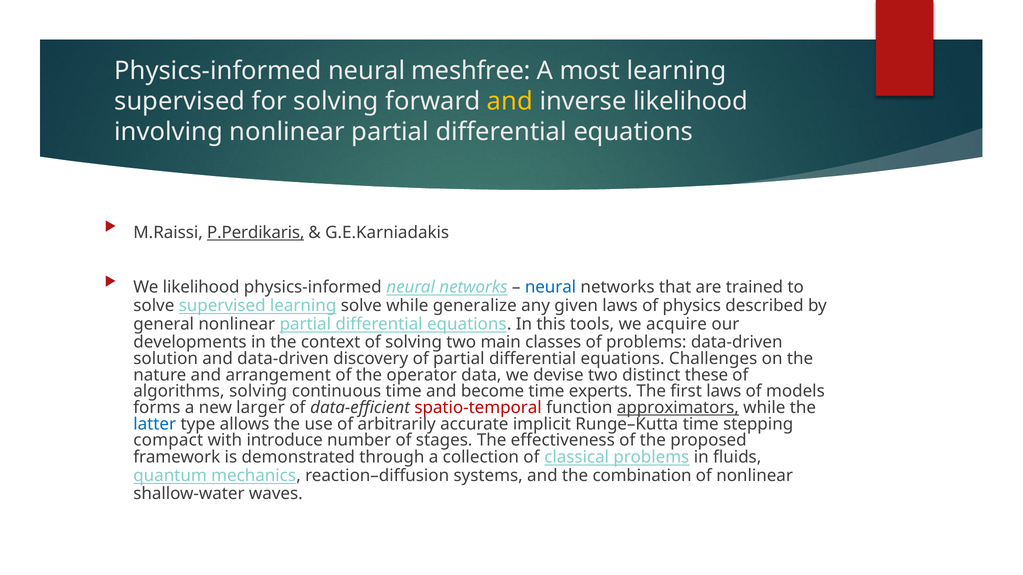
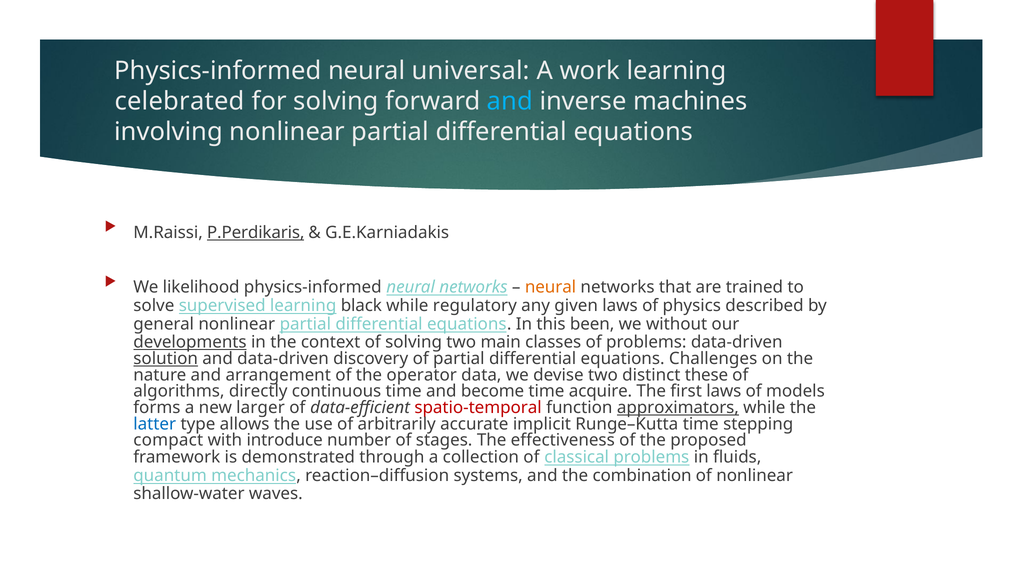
meshfree: meshfree -> universal
most: most -> work
supervised at (180, 101): supervised -> celebrated
and at (510, 101) colour: yellow -> light blue
inverse likelihood: likelihood -> machines
neural at (551, 288) colour: blue -> orange
learning solve: solve -> black
generalize: generalize -> regulatory
tools: tools -> been
acquire: acquire -> without
developments underline: none -> present
solution underline: none -> present
algorithms solving: solving -> directly
experts: experts -> acquire
